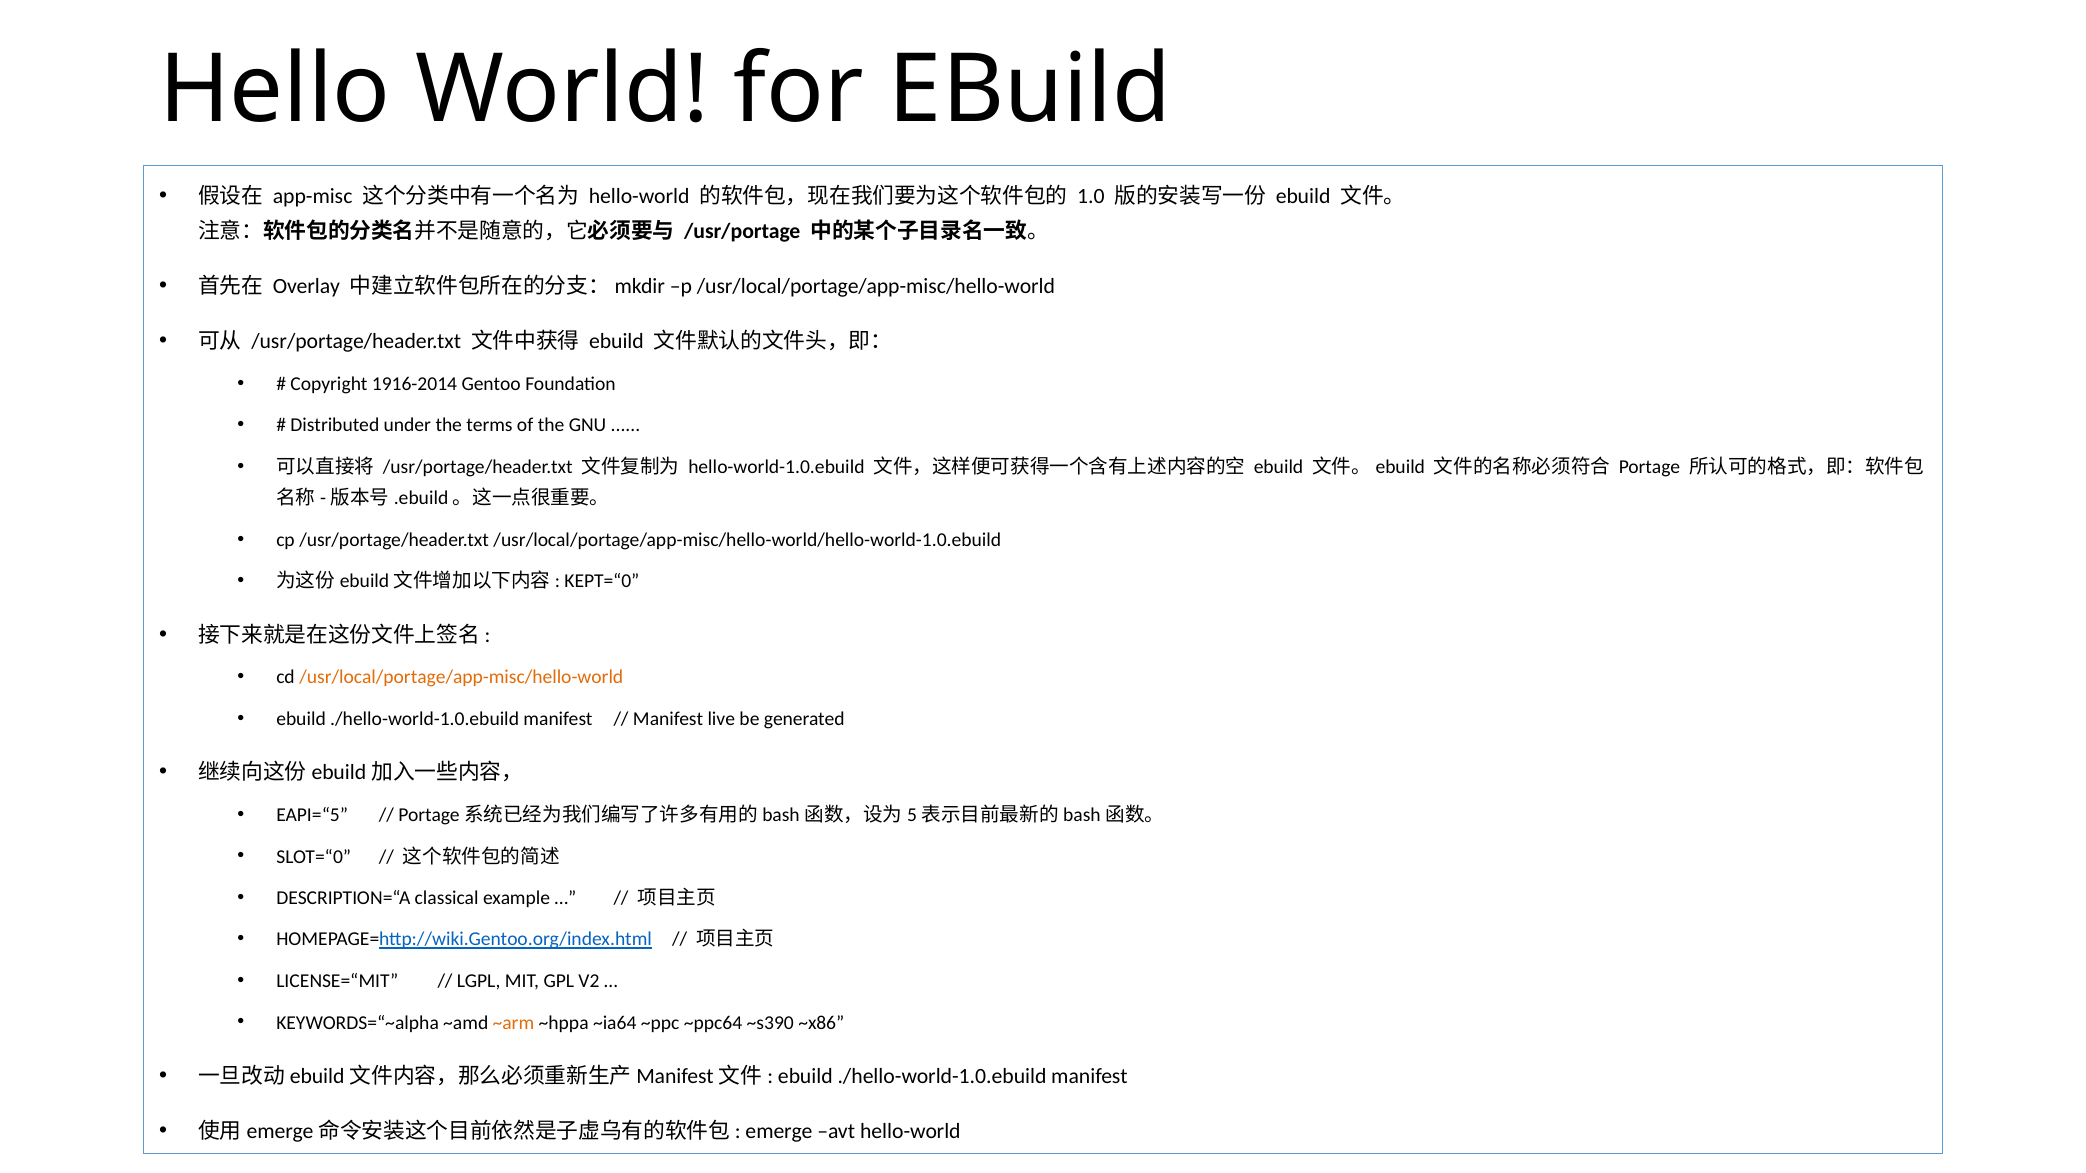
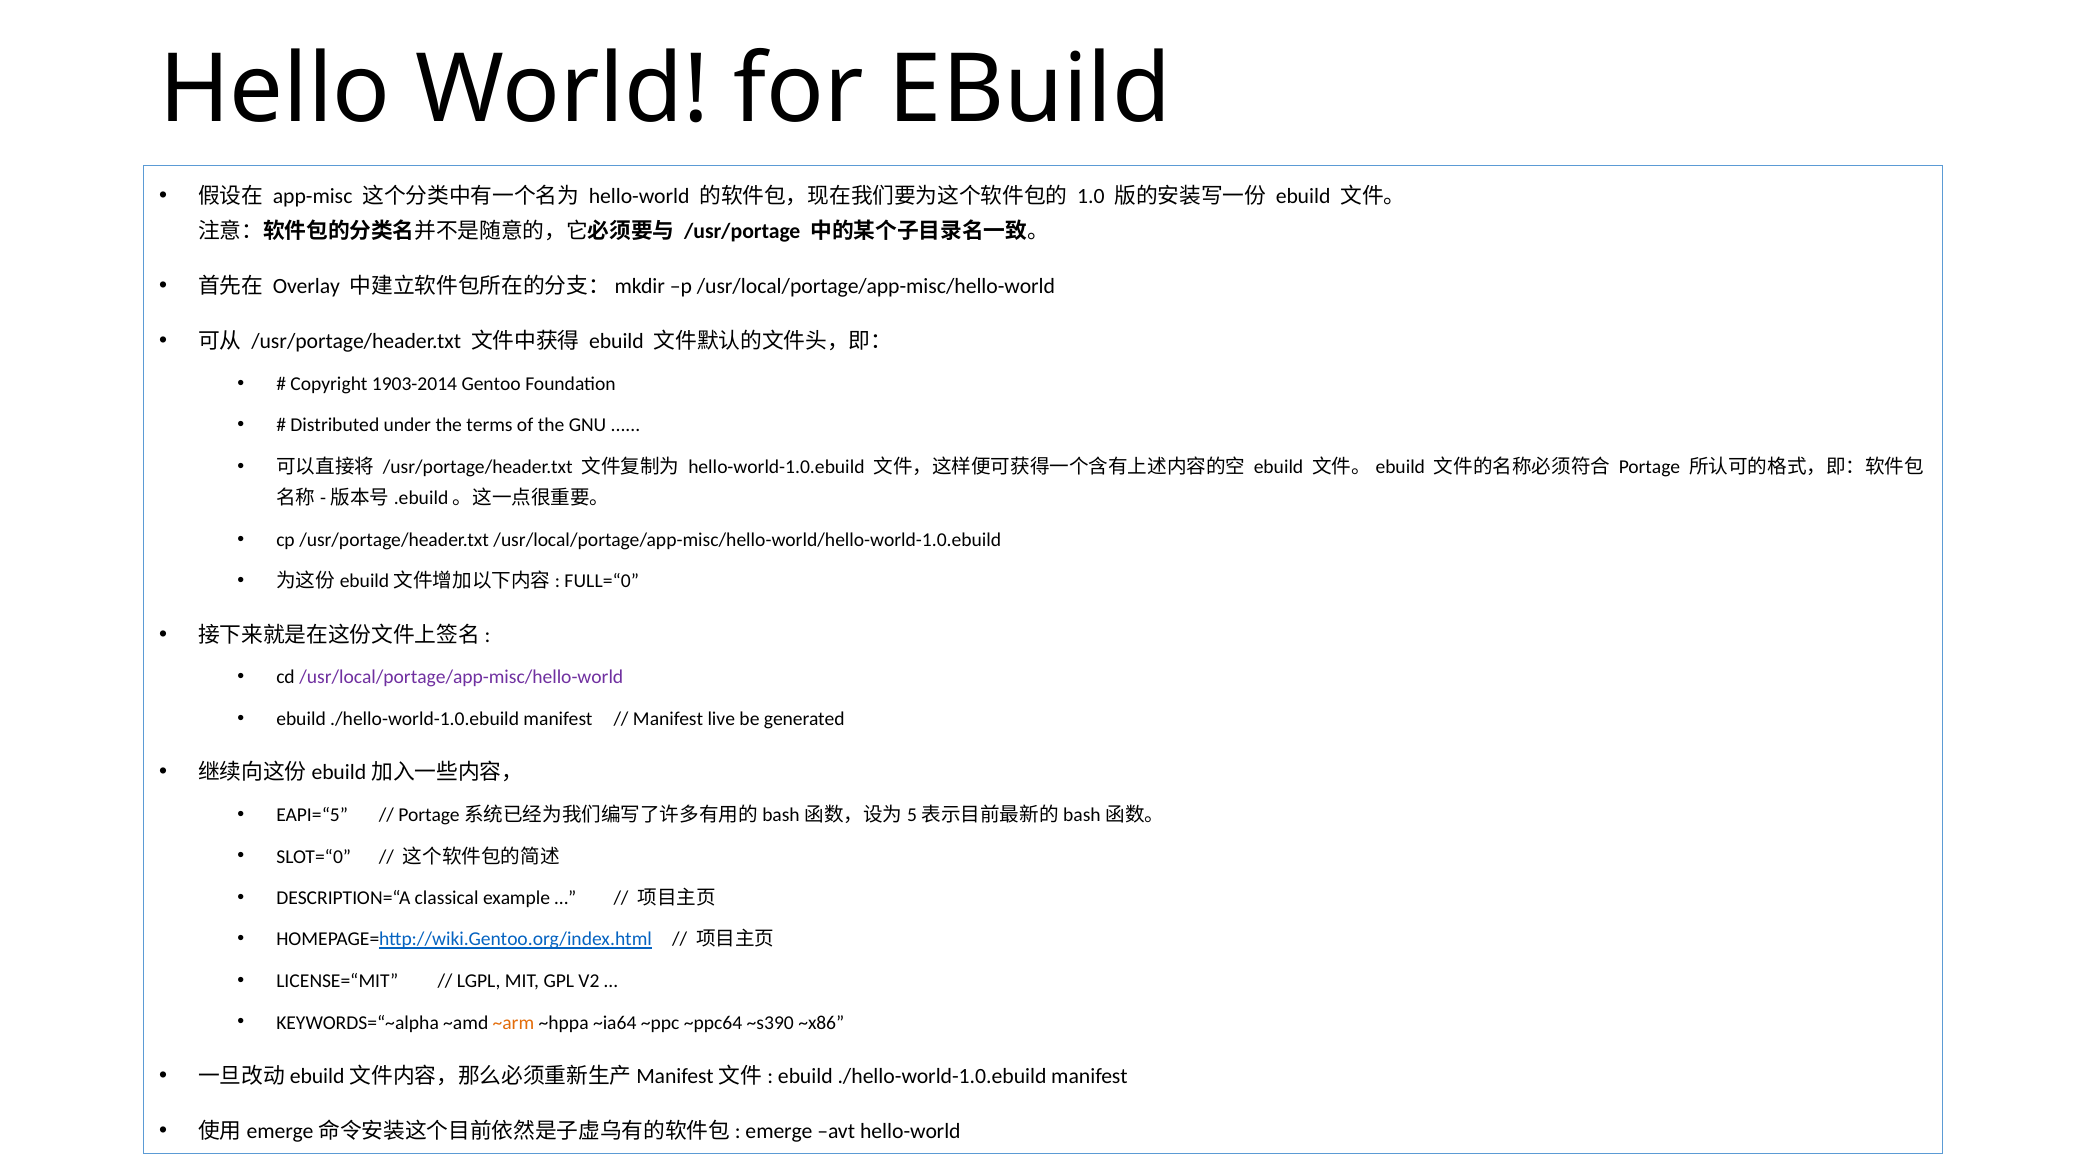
1916-2014: 1916-2014 -> 1903-2014
KEPT=“0: KEPT=“0 -> FULL=“0
/usr/local/portage/app-misc/hello-world at (461, 678) colour: orange -> purple
